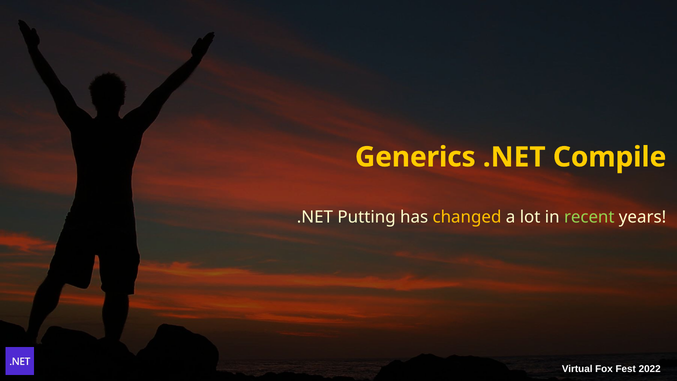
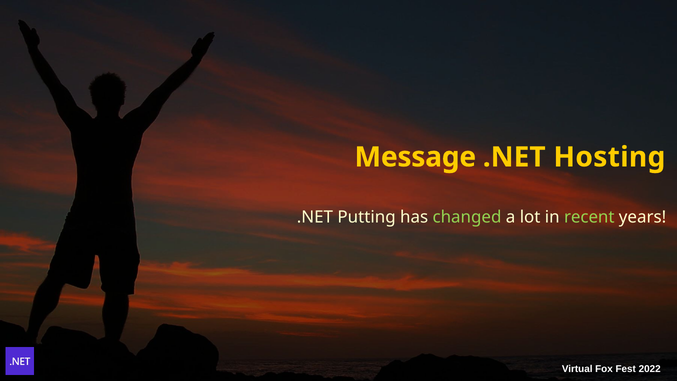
Generics: Generics -> Message
Compile: Compile -> Hosting
changed colour: yellow -> light green
